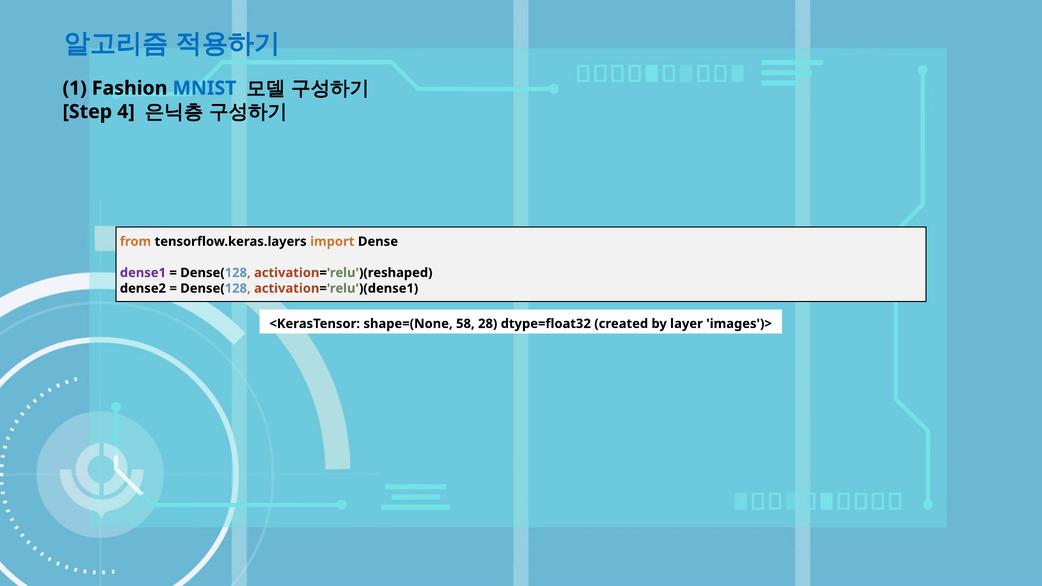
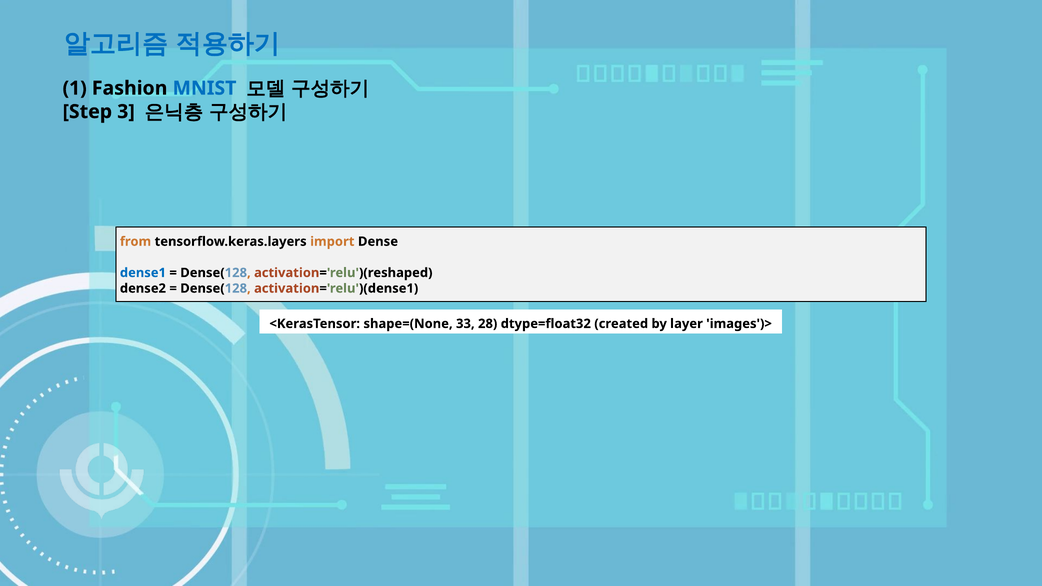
4: 4 -> 3
dense1 colour: purple -> blue
58: 58 -> 33
